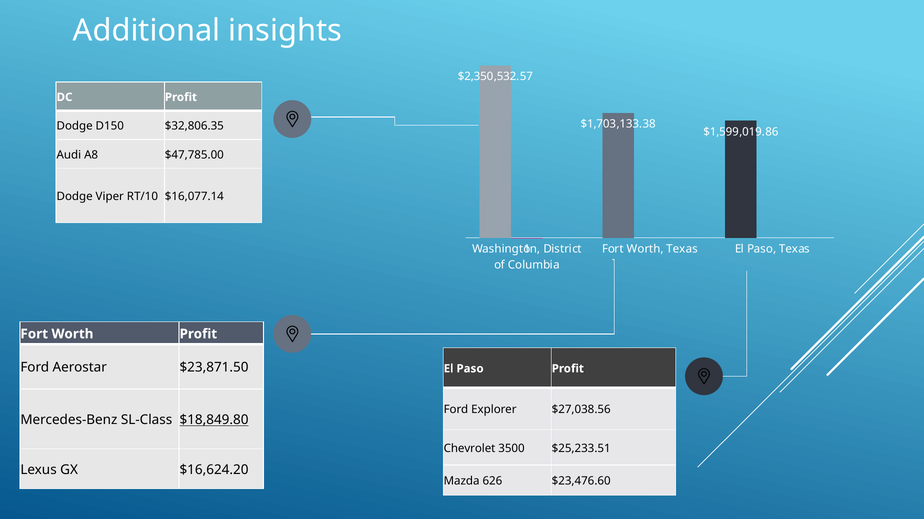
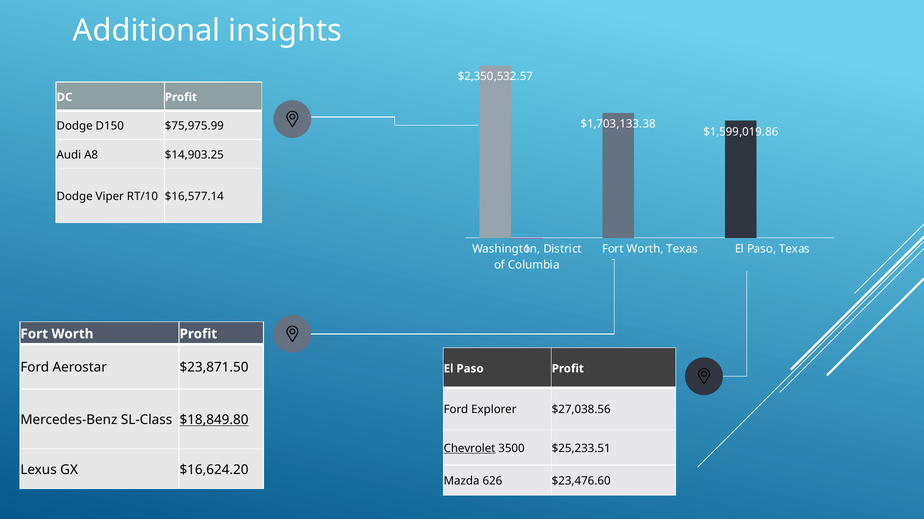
$32,806.35: $32,806.35 -> $75,975.99
$47,785.00: $47,785.00 -> $14,903.25
$16,077.14: $16,077.14 -> $16,577.14
Chevrolet underline: none -> present
